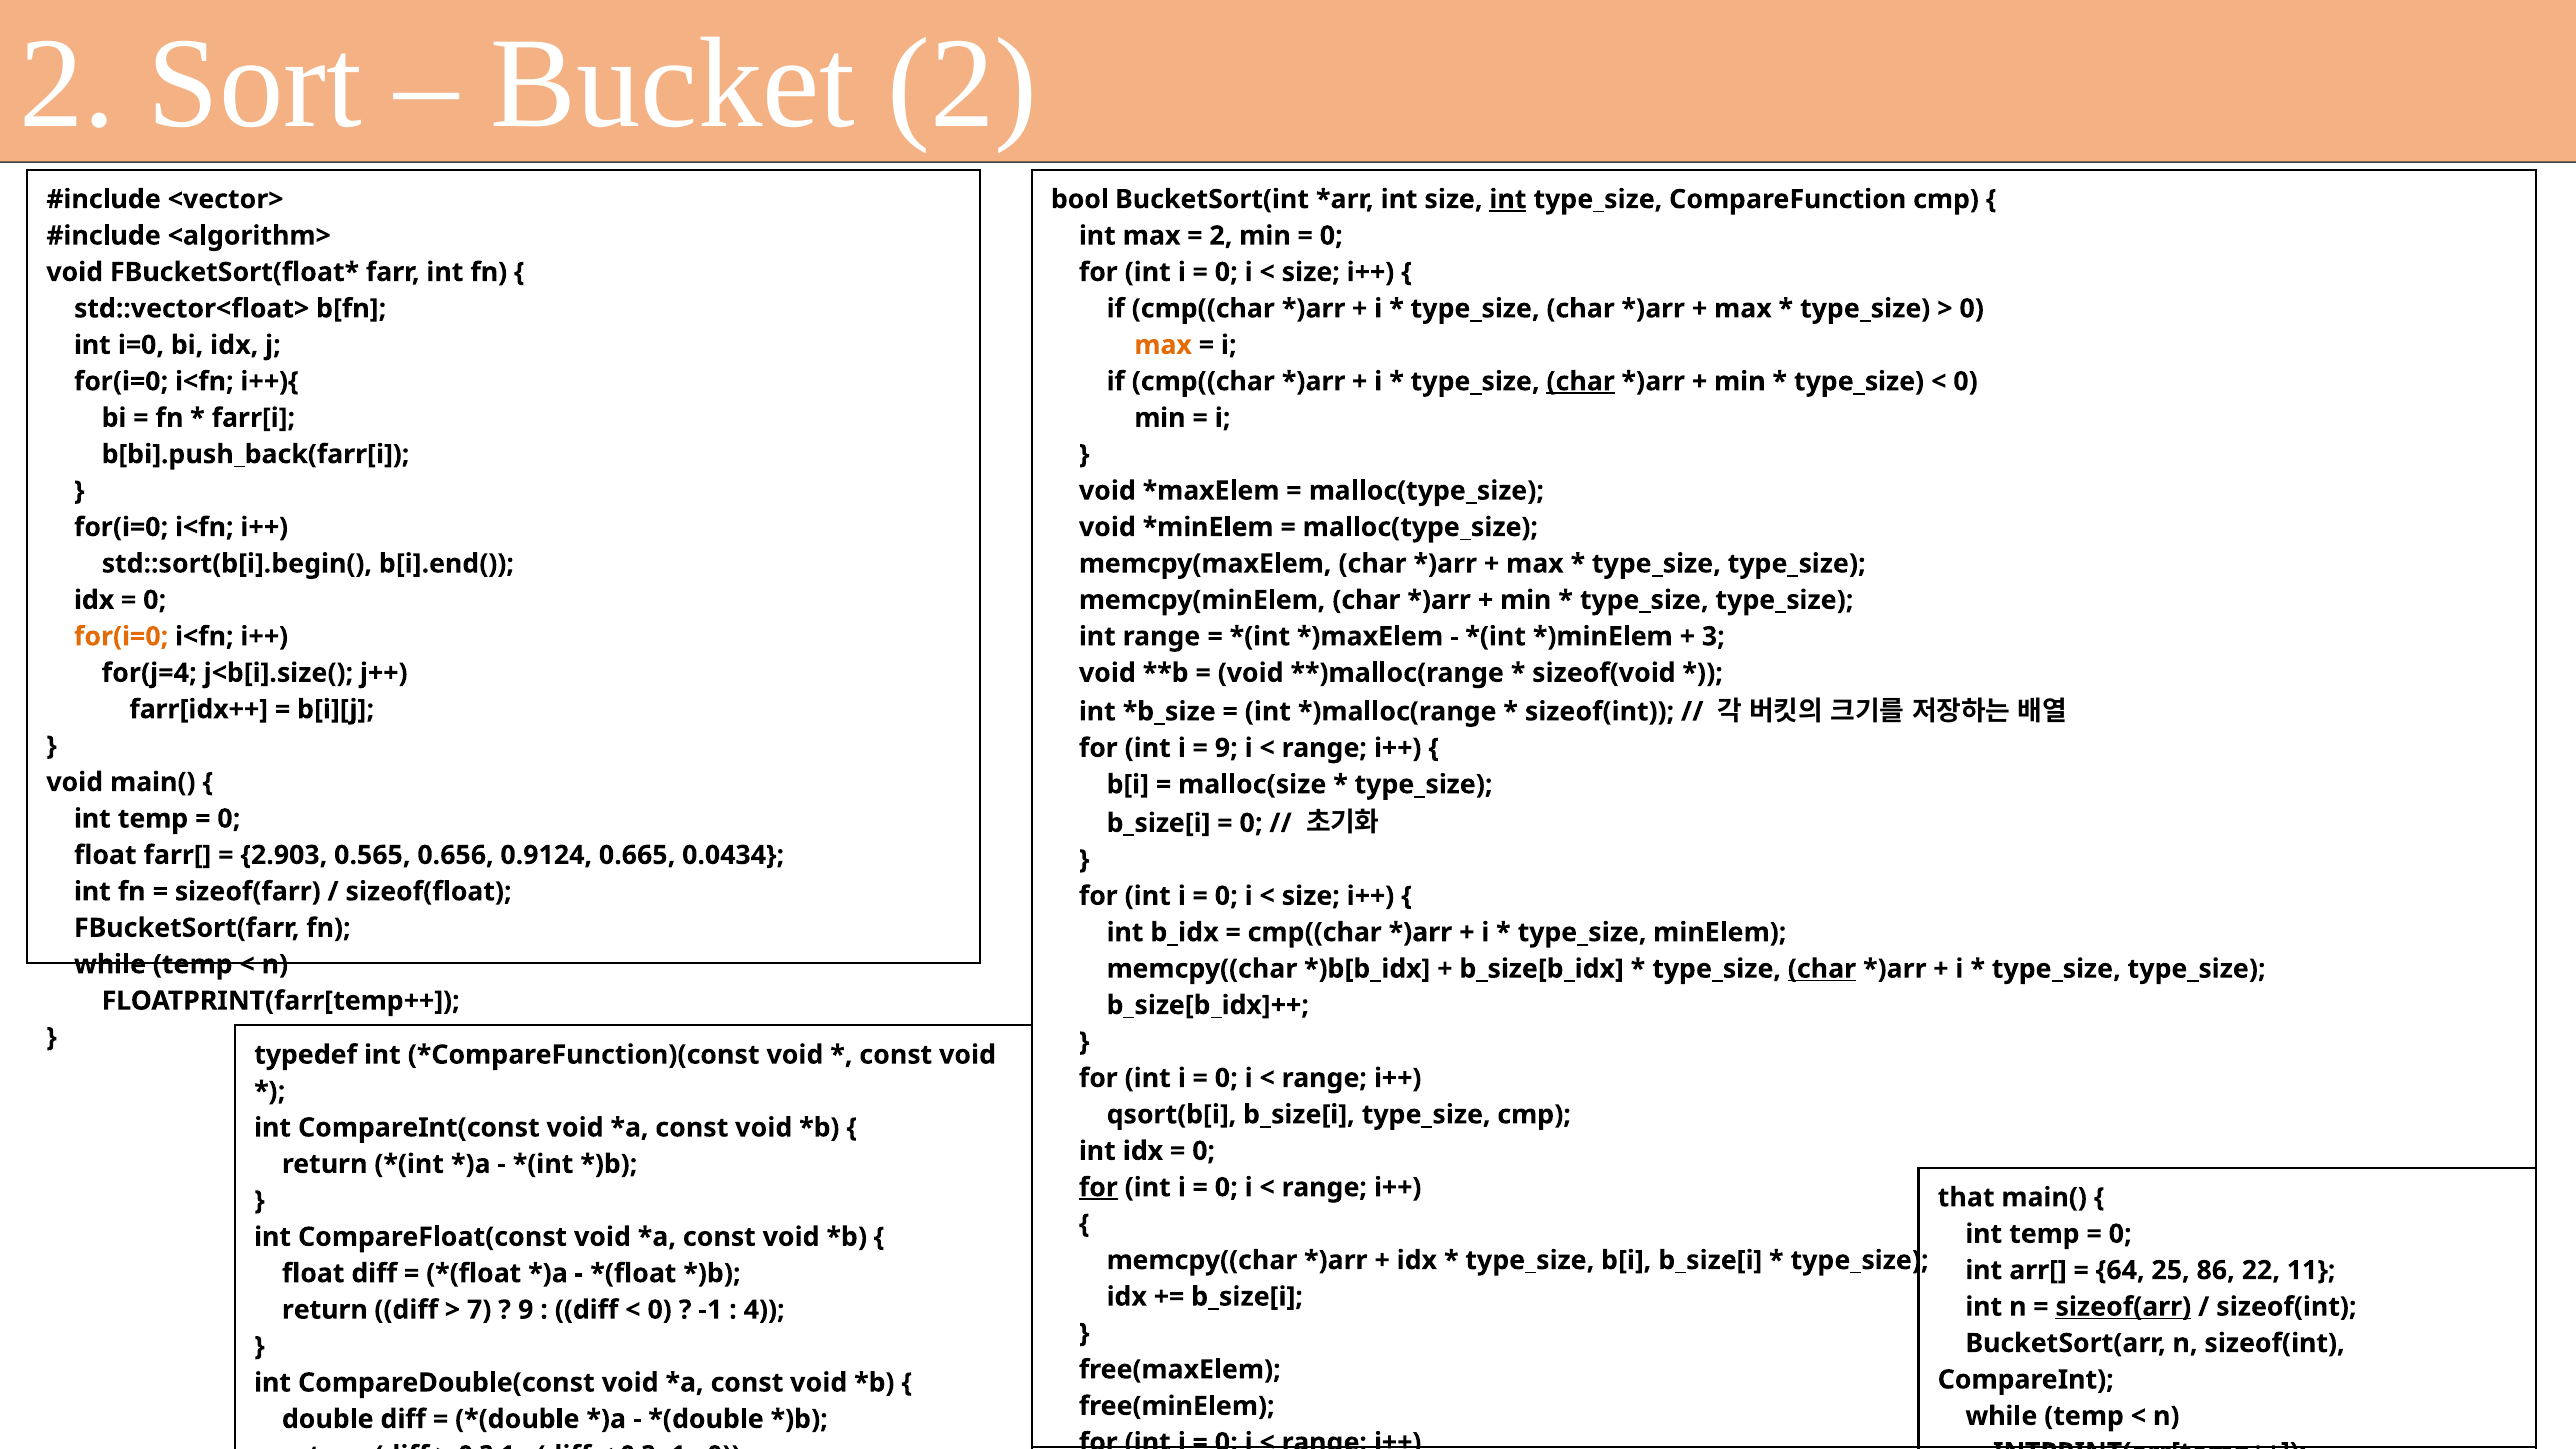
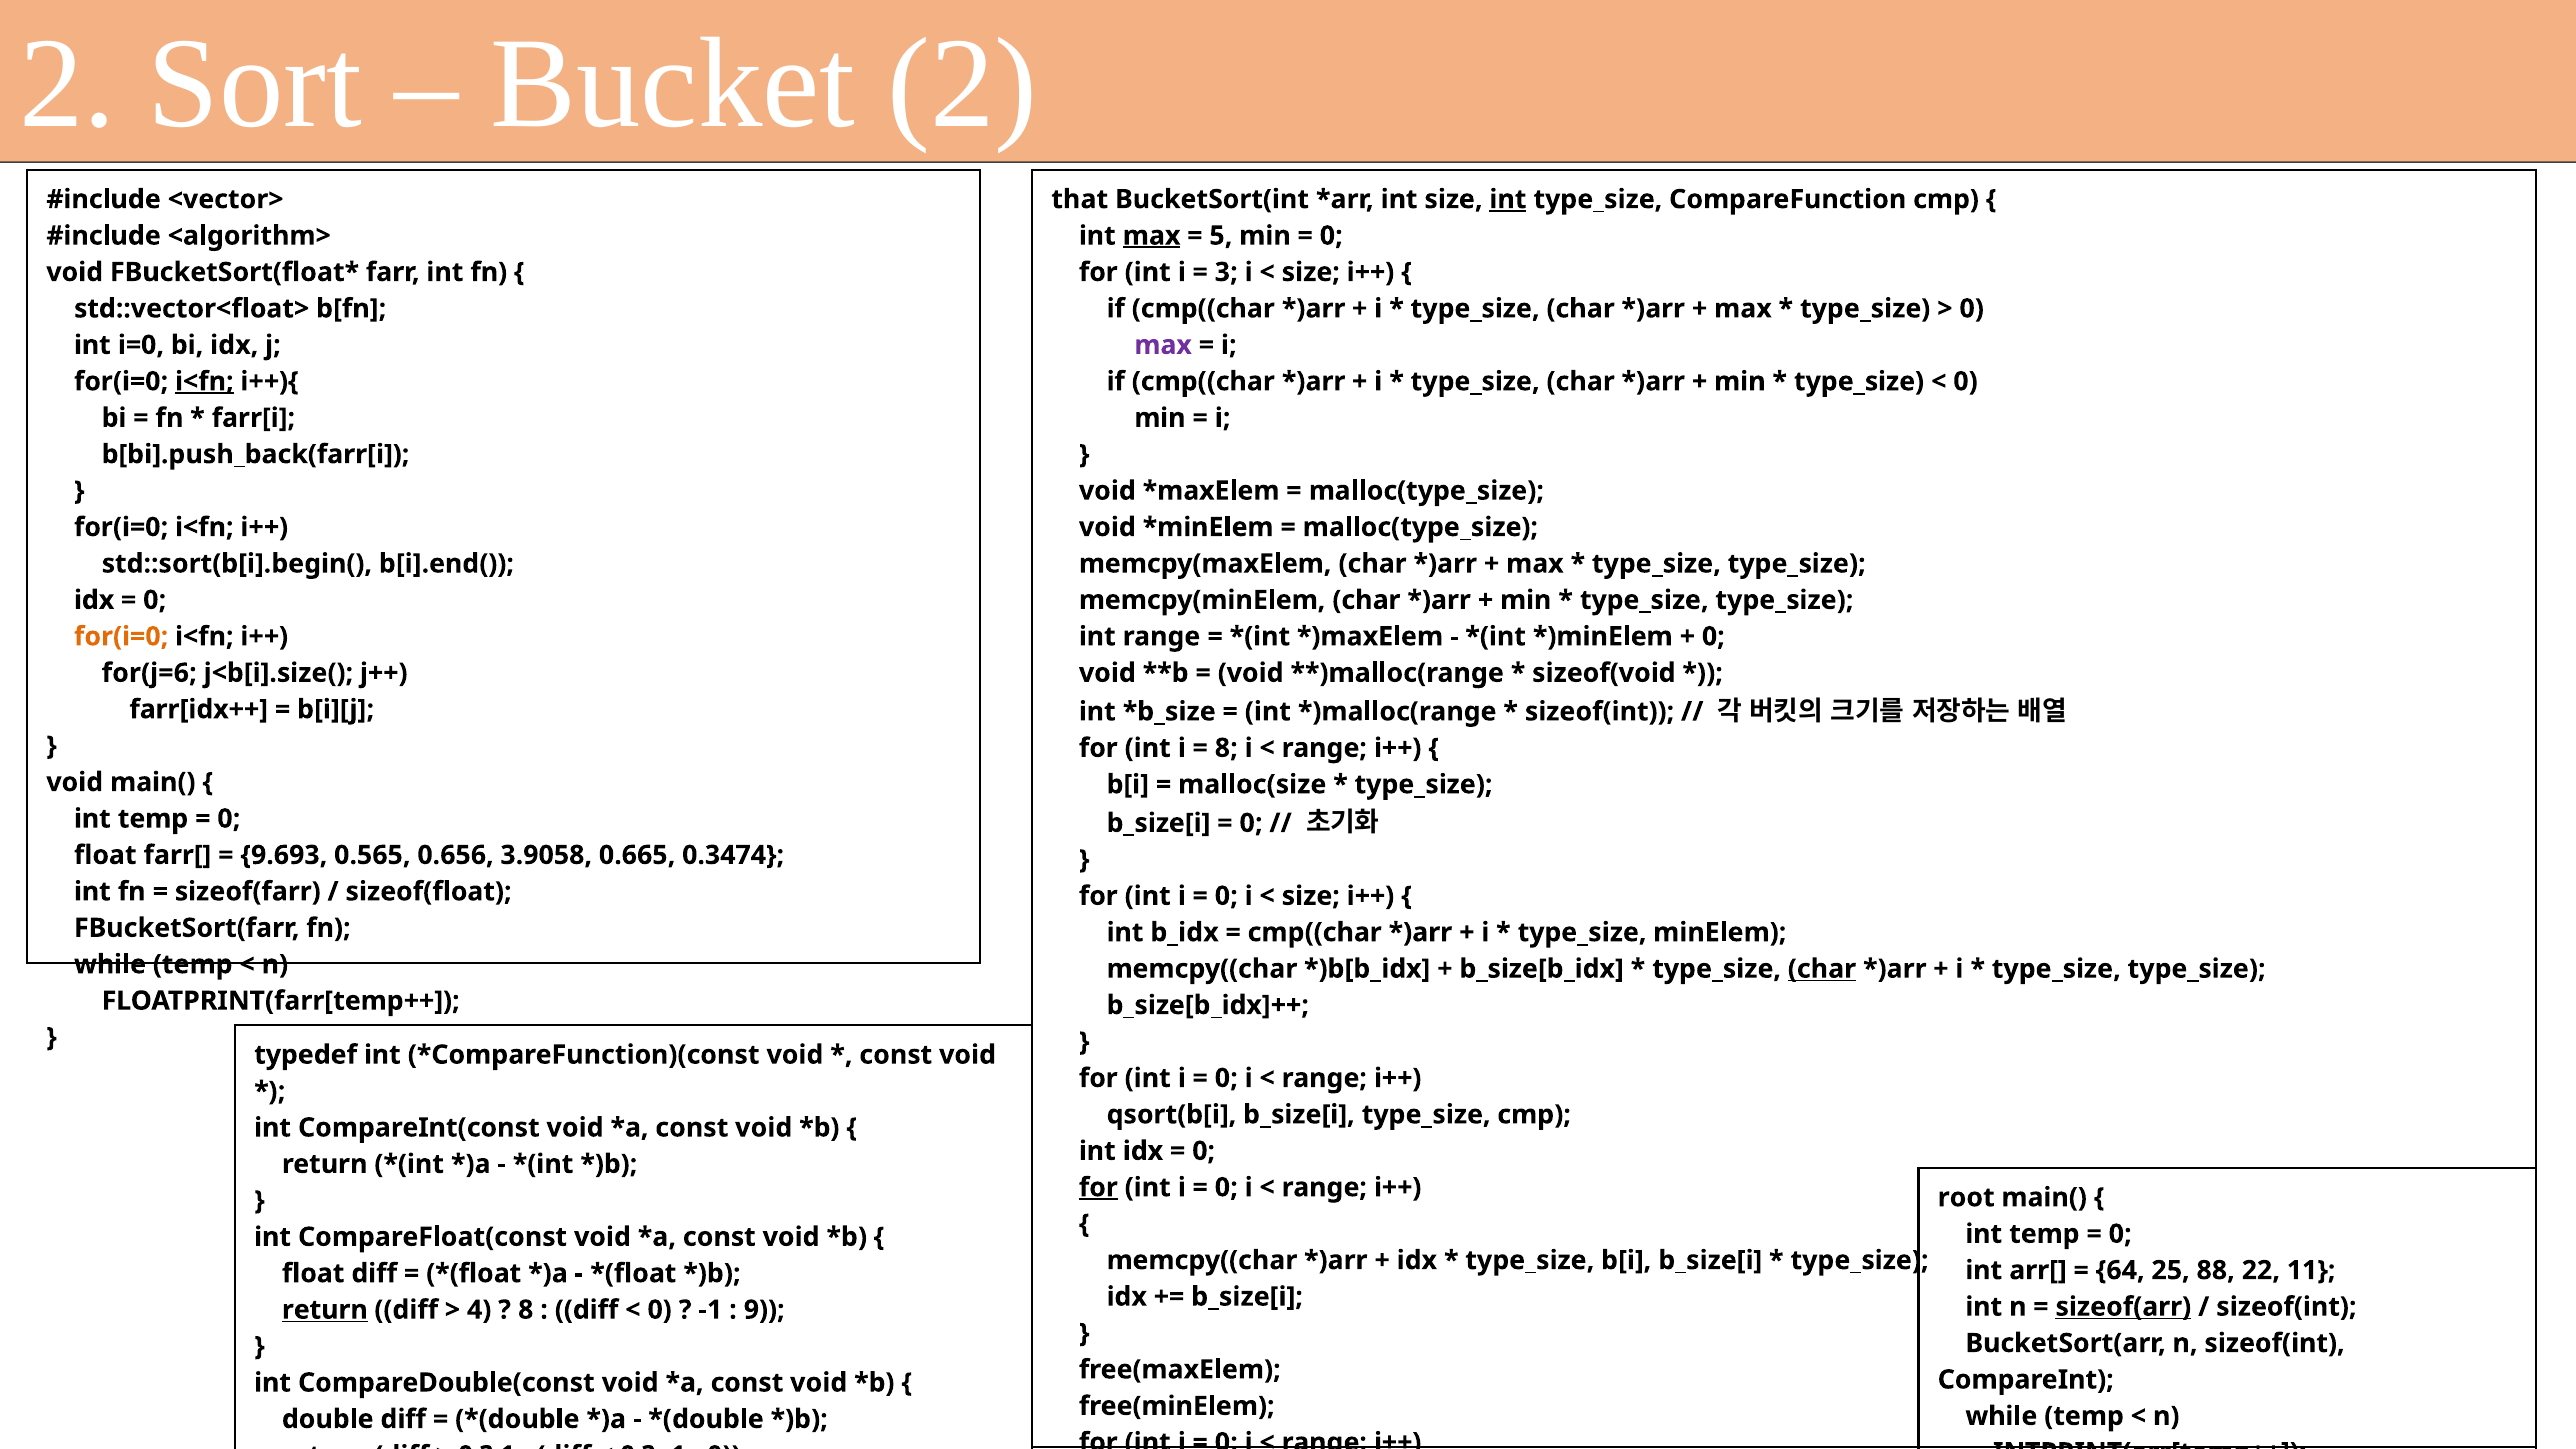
bool: bool -> that
max at (1152, 236) underline: none -> present
2 at (1221, 236): 2 -> 5
0 at (1226, 272): 0 -> 3
max at (1163, 345) colour: orange -> purple
i<fn at (204, 381) underline: none -> present
char at (1581, 381) underline: present -> none
3 at (1713, 637): 3 -> 0
for(j=4: for(j=4 -> for(j=6
9 at (1226, 748): 9 -> 8
2.903: 2.903 -> 9.693
0.9124: 0.9124 -> 3.9058
0.0434: 0.0434 -> 0.3474
that: that -> root
86: 86 -> 88
return at (325, 1310) underline: none -> present
7: 7 -> 4
9 at (526, 1310): 9 -> 8
4: 4 -> 9
